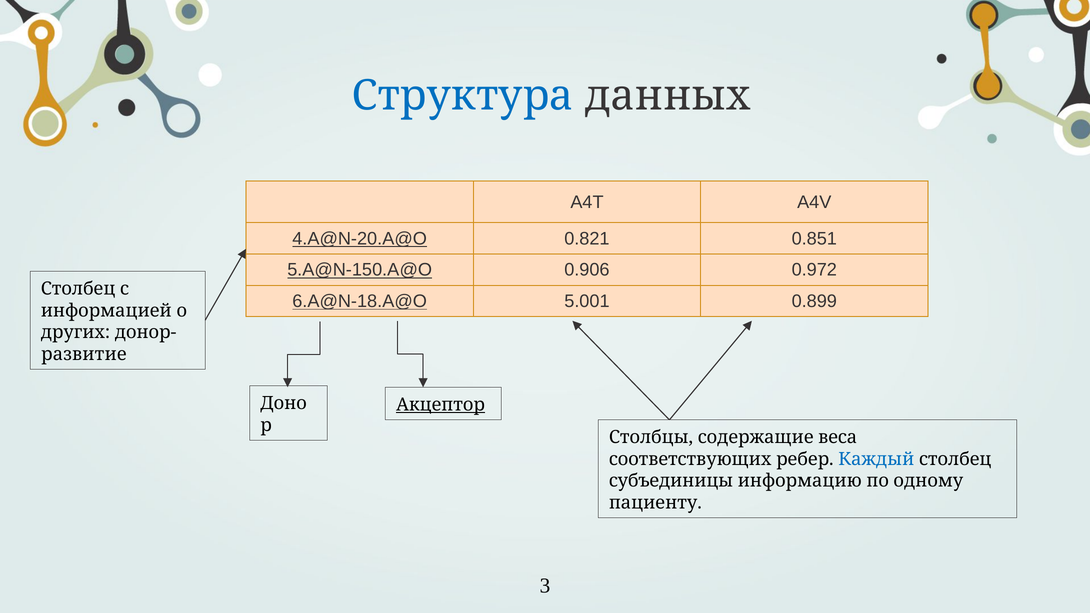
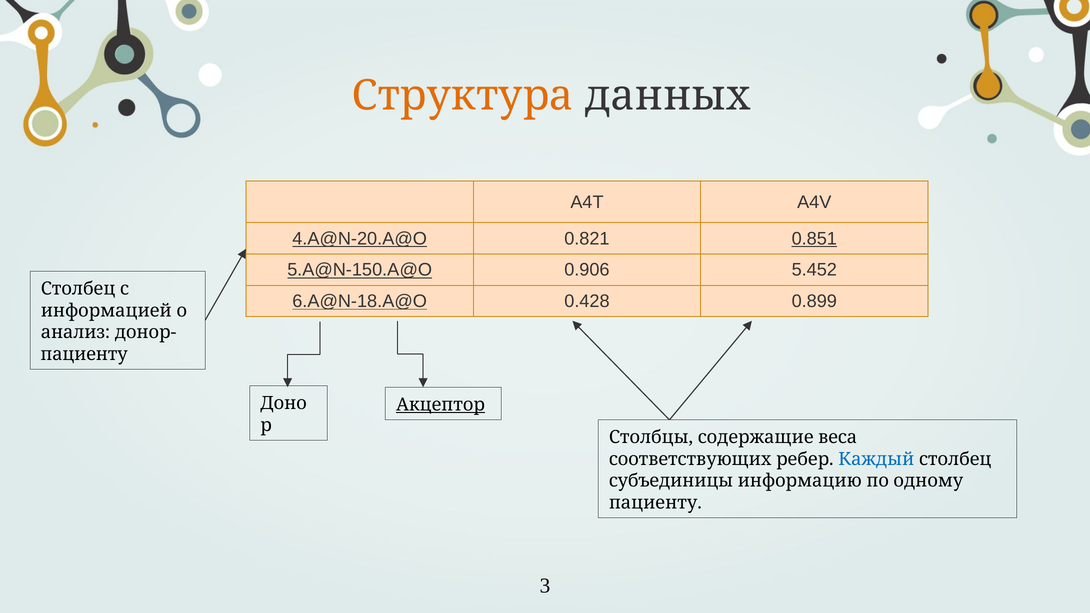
Структура colour: blue -> orange
0.851 underline: none -> present
0.972: 0.972 -> 5.452
5.001: 5.001 -> 0.428
других: других -> анализ
развитие at (84, 354): развитие -> пациенту
